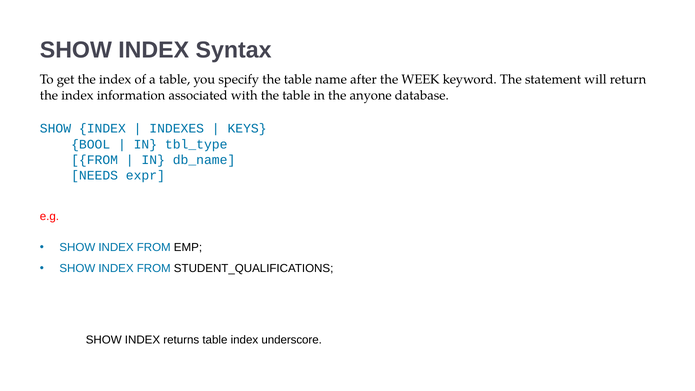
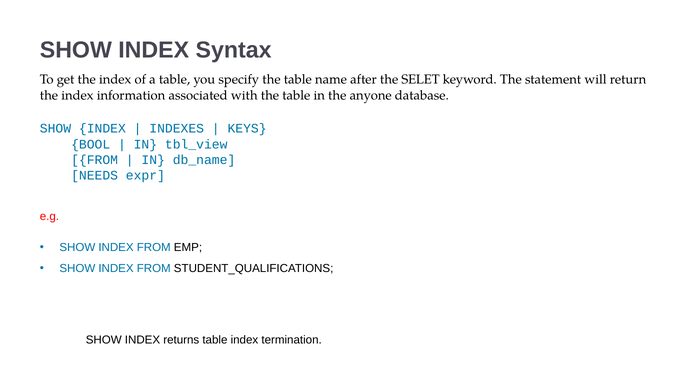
WEEK: WEEK -> SELET
tbl_type: tbl_type -> tbl_view
underscore: underscore -> termination
